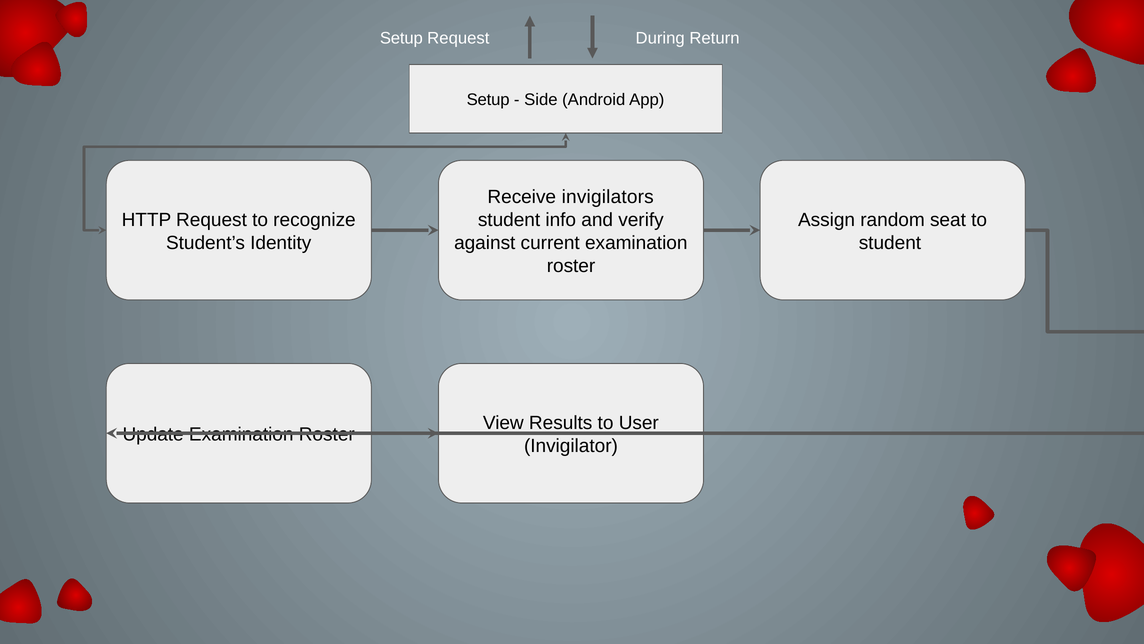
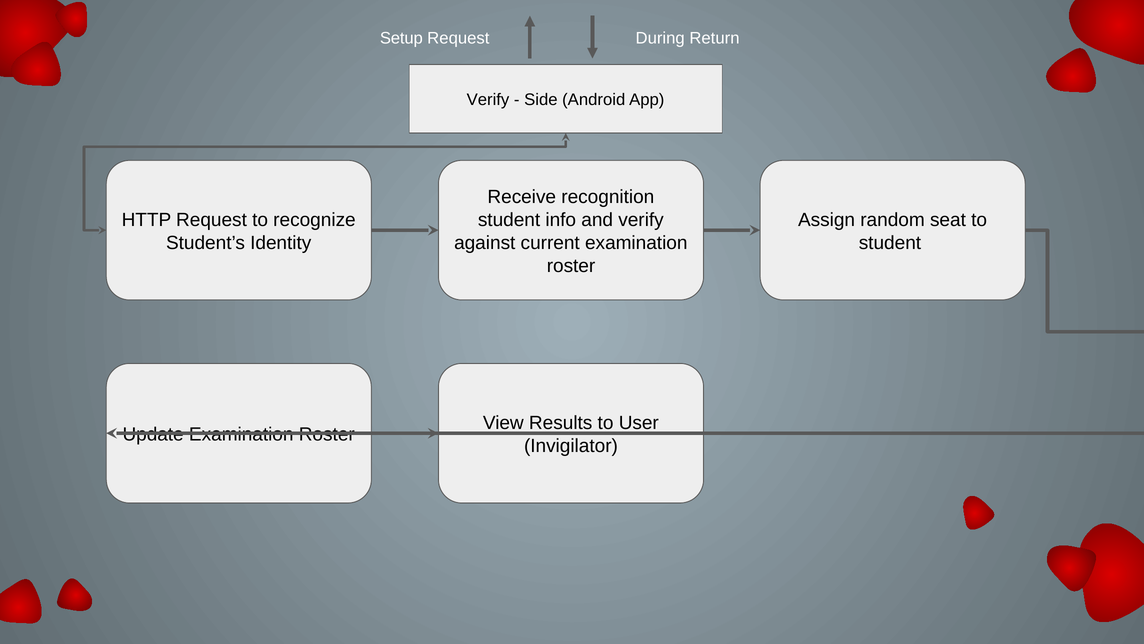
Setup at (488, 100): Setup -> Verify
invigilators: invigilators -> recognition
